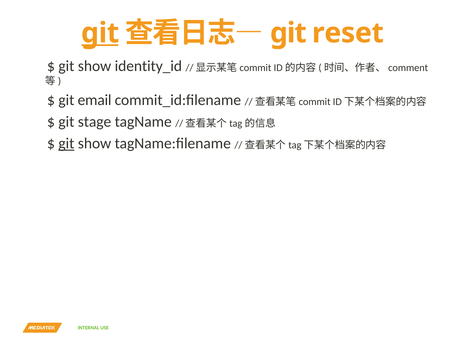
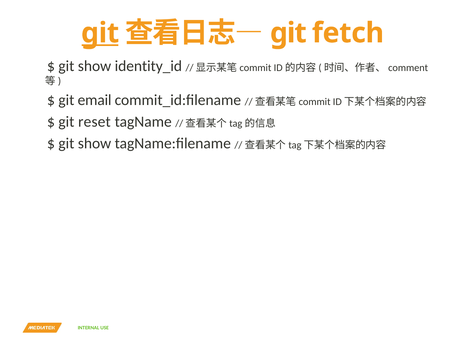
reset: reset -> fetch
stage: stage -> reset
git at (66, 143) underline: present -> none
